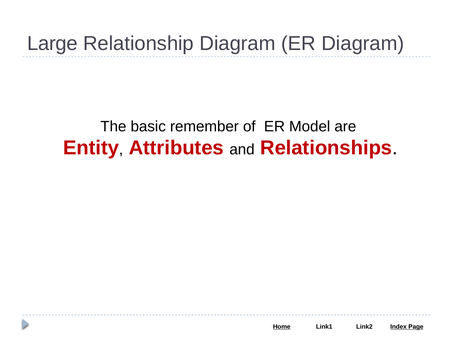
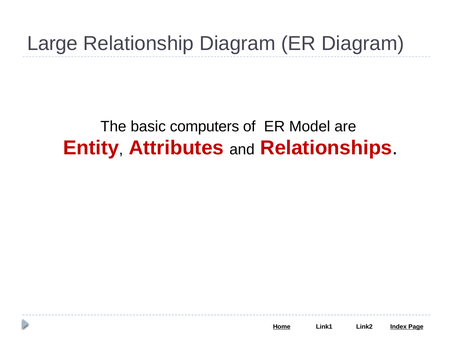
remember: remember -> computers
